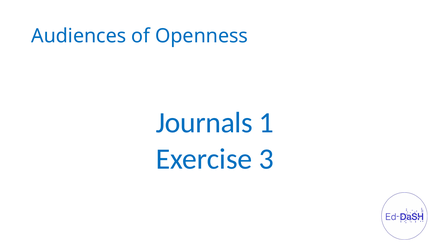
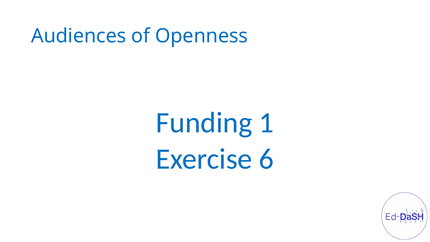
Journals: Journals -> Funding
3: 3 -> 6
